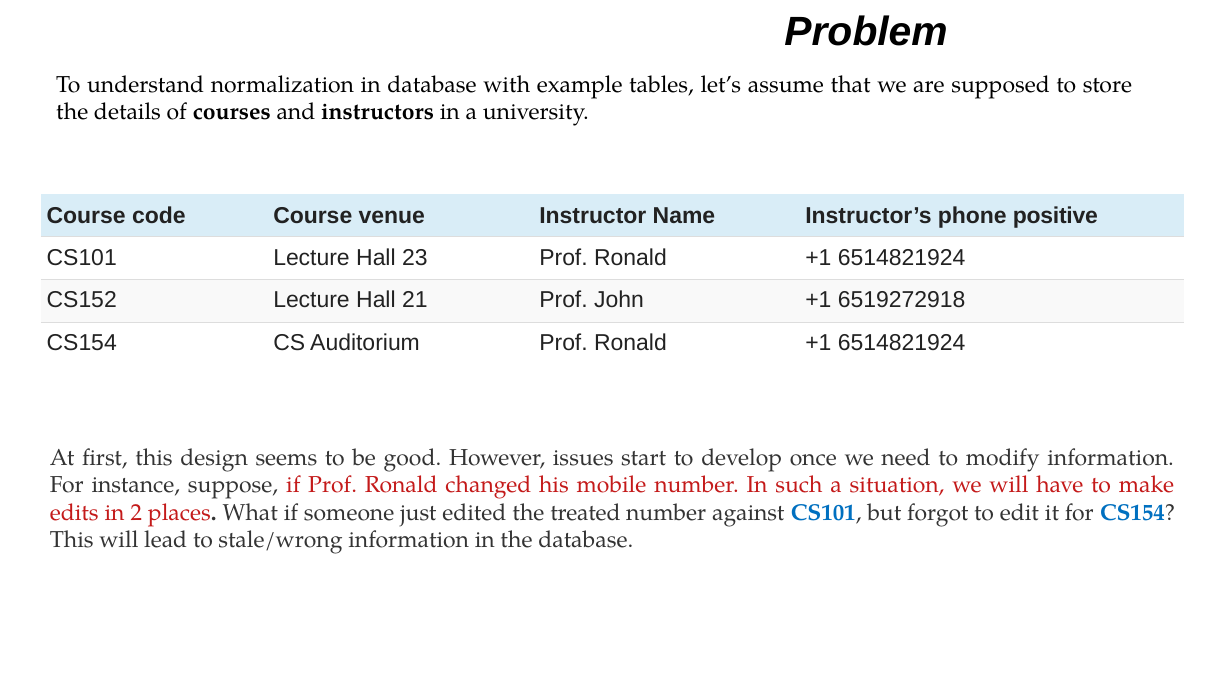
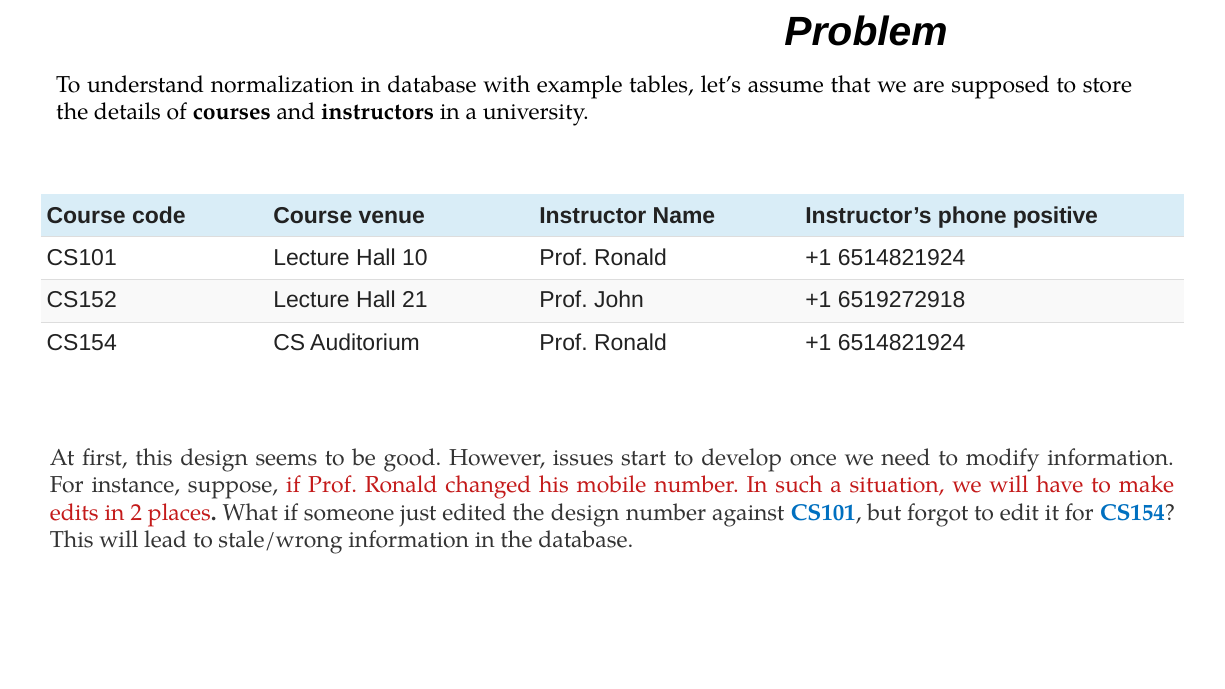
23: 23 -> 10
the treated: treated -> design
